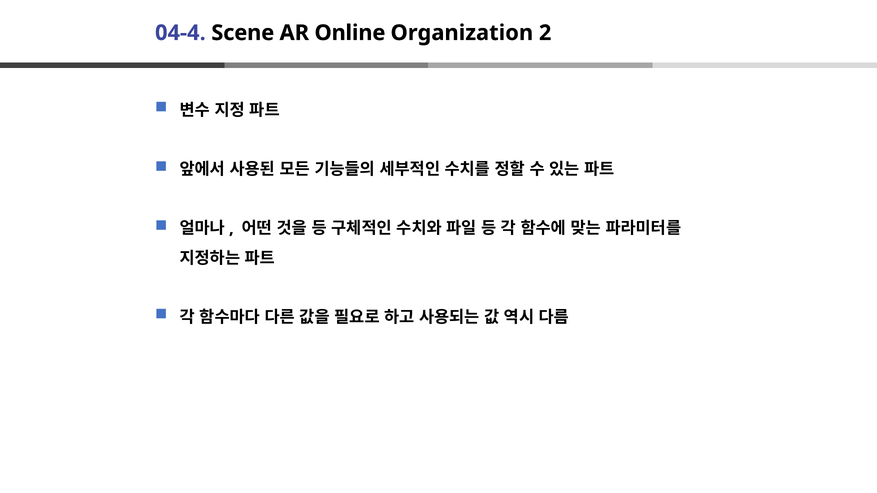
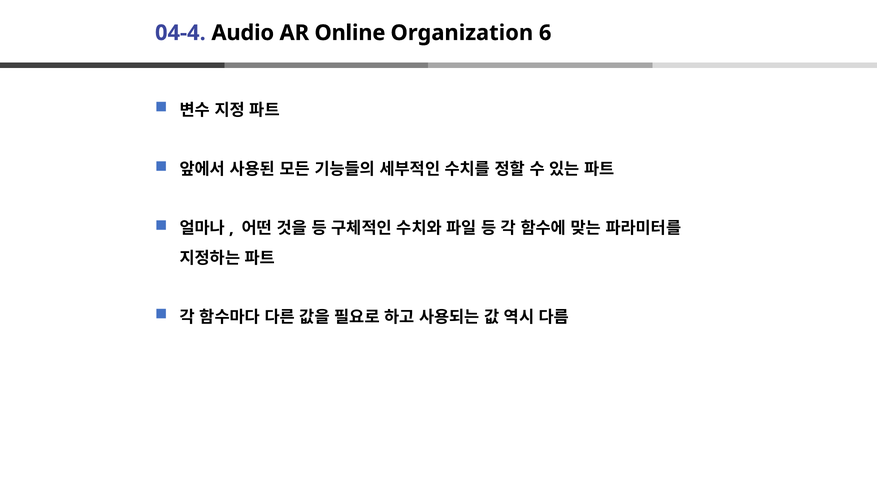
Scene: Scene -> Audio
2: 2 -> 6
